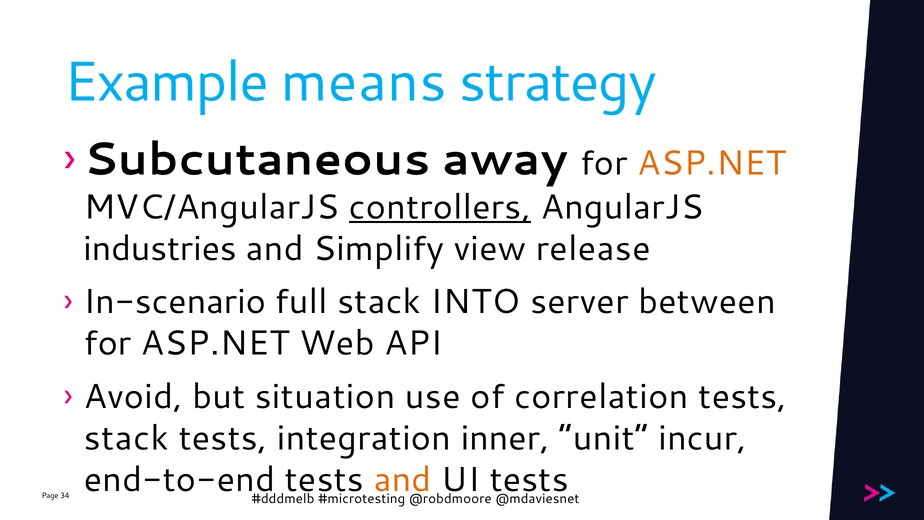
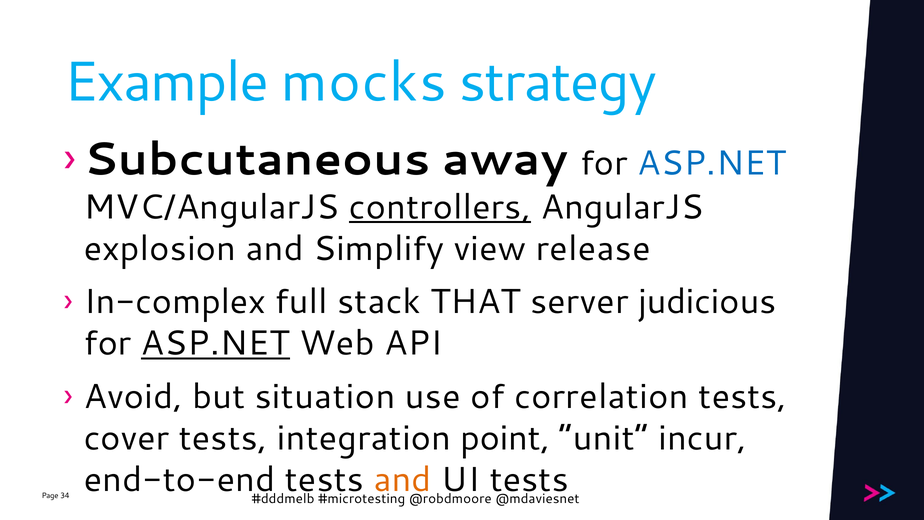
means: means -> mocks
ASP.NET at (712, 163) colour: orange -> blue
industries: industries -> explosion
In-scenario: In-scenario -> In-complex
INTO: INTO -> THAT
between: between -> judicious
ASP.NET at (215, 343) underline: none -> present
stack at (126, 438): stack -> cover
inner: inner -> point
